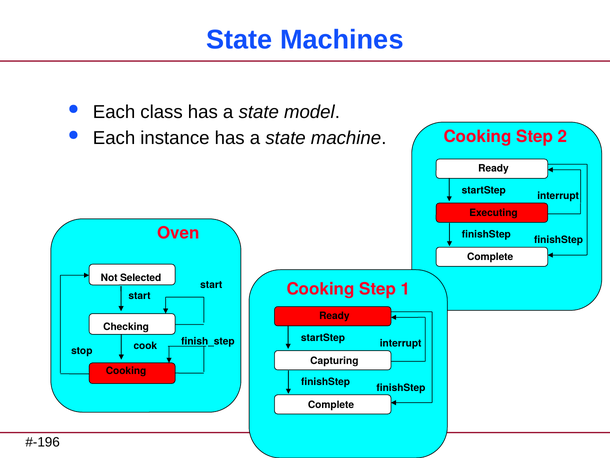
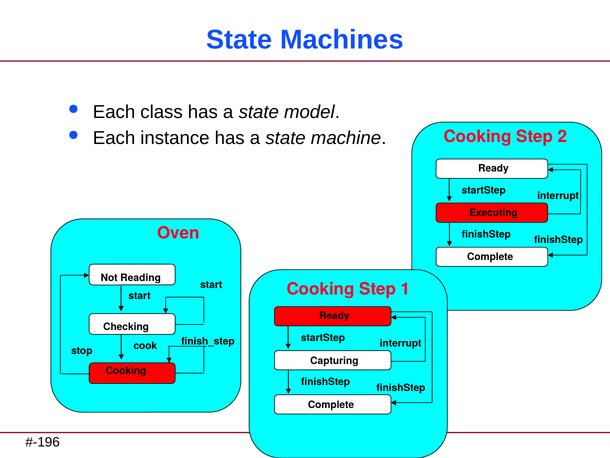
Selected: Selected -> Reading
